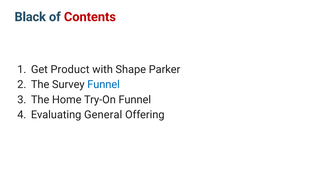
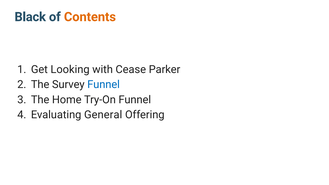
Contents colour: red -> orange
Product: Product -> Looking
Shape: Shape -> Cease
